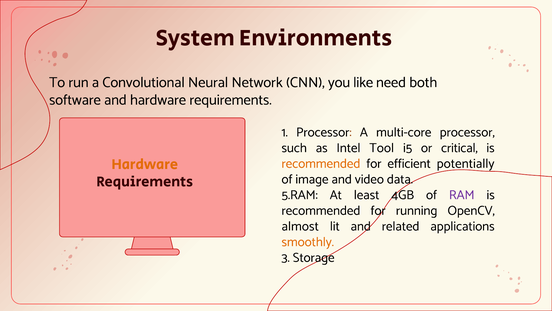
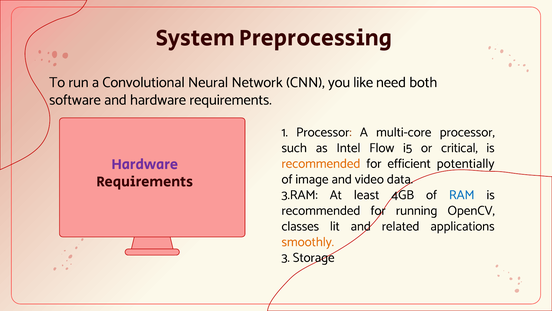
Environments: Environments -> Preprocessing
Tool: Tool -> Flow
Hardware at (145, 164) colour: orange -> purple
5.RAM: 5.RAM -> 3.RAM
RAM colour: purple -> blue
almost: almost -> classes
